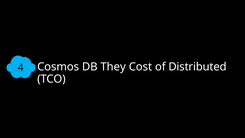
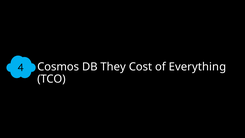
Distributed: Distributed -> Everything
